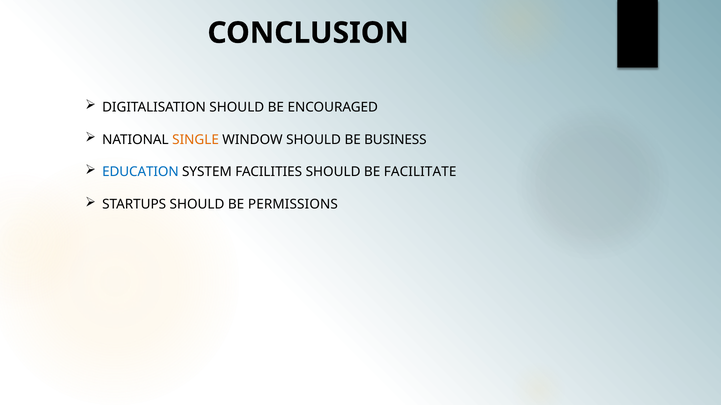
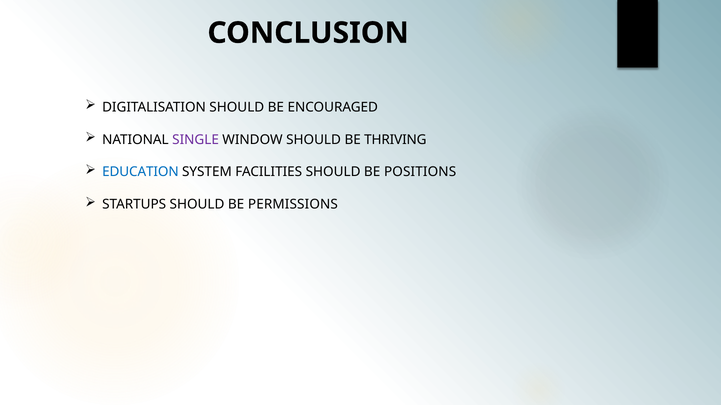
SINGLE colour: orange -> purple
BUSINESS: BUSINESS -> THRIVING
FACILITATE: FACILITATE -> POSITIONS
